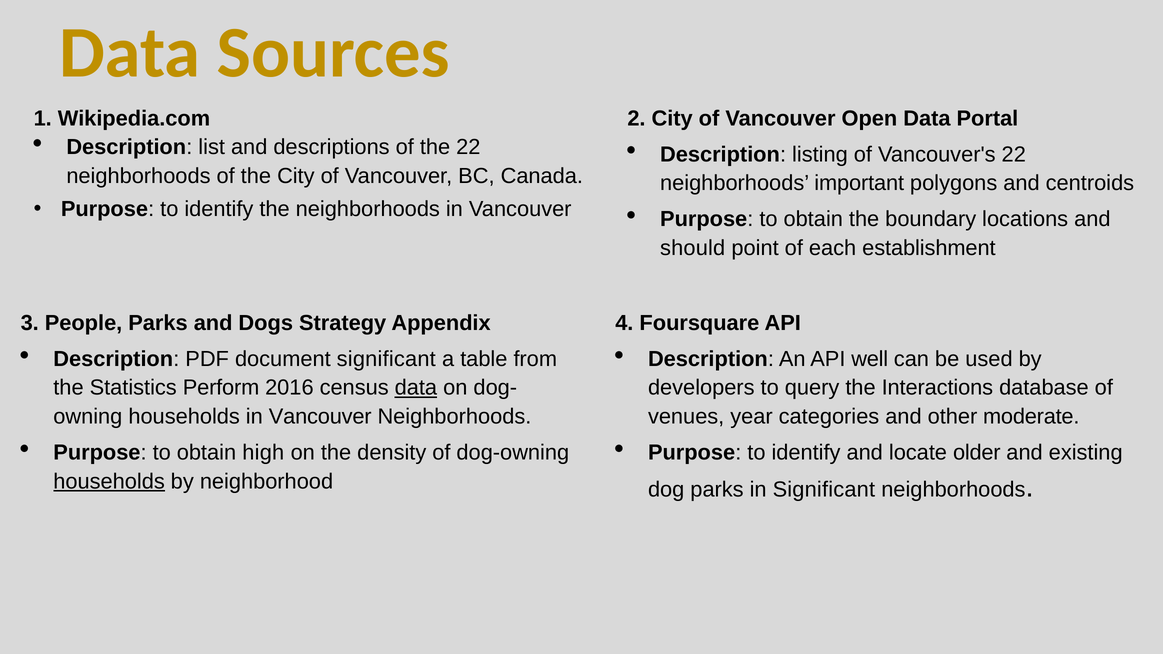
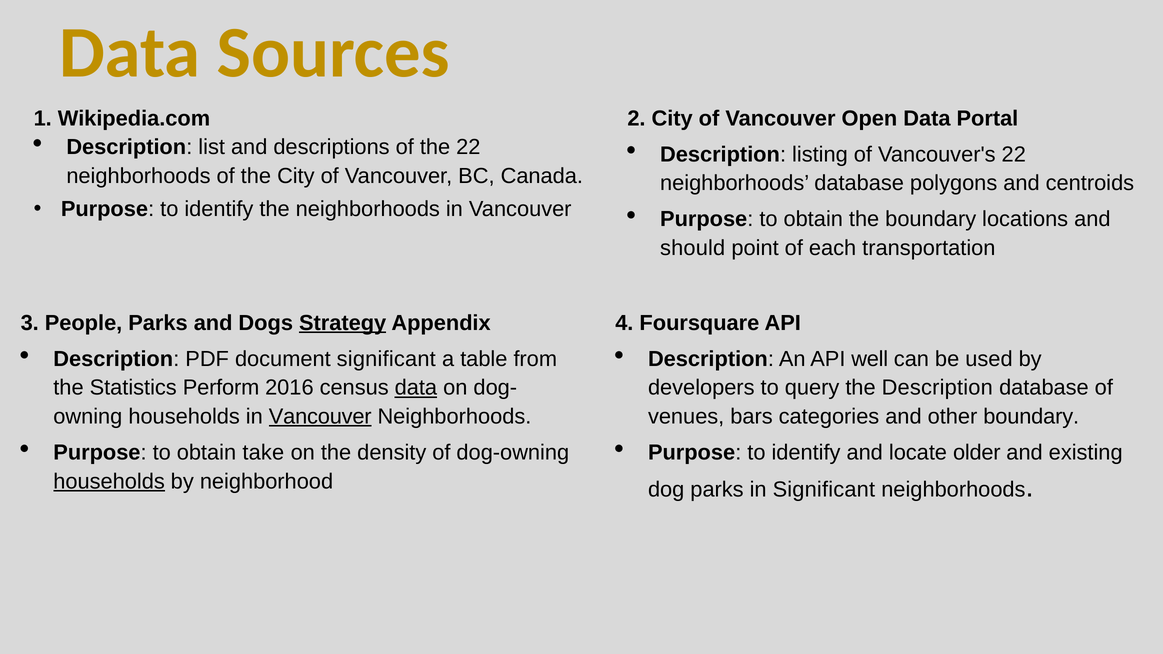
neighborhoods important: important -> database
establishment: establishment -> transportation
Strategy underline: none -> present
the Interactions: Interactions -> Description
Vancouver at (320, 417) underline: none -> present
year: year -> bars
other moderate: moderate -> boundary
high: high -> take
